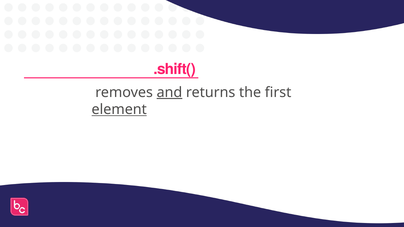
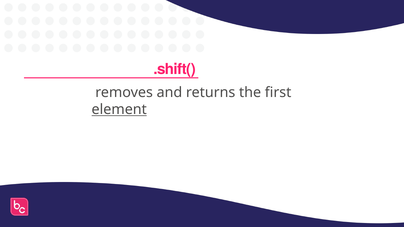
and underline: present -> none
